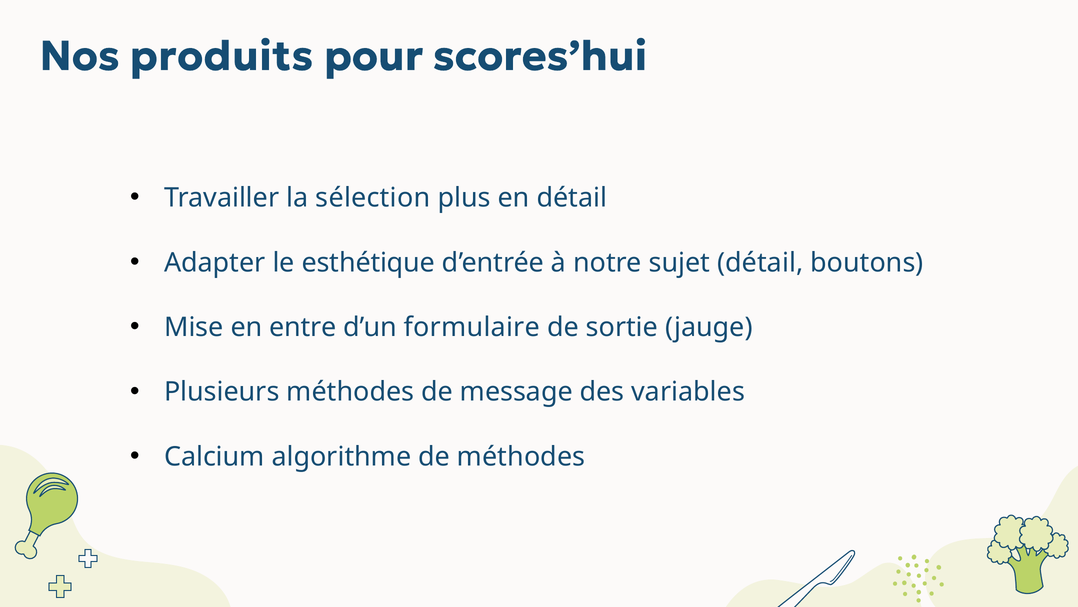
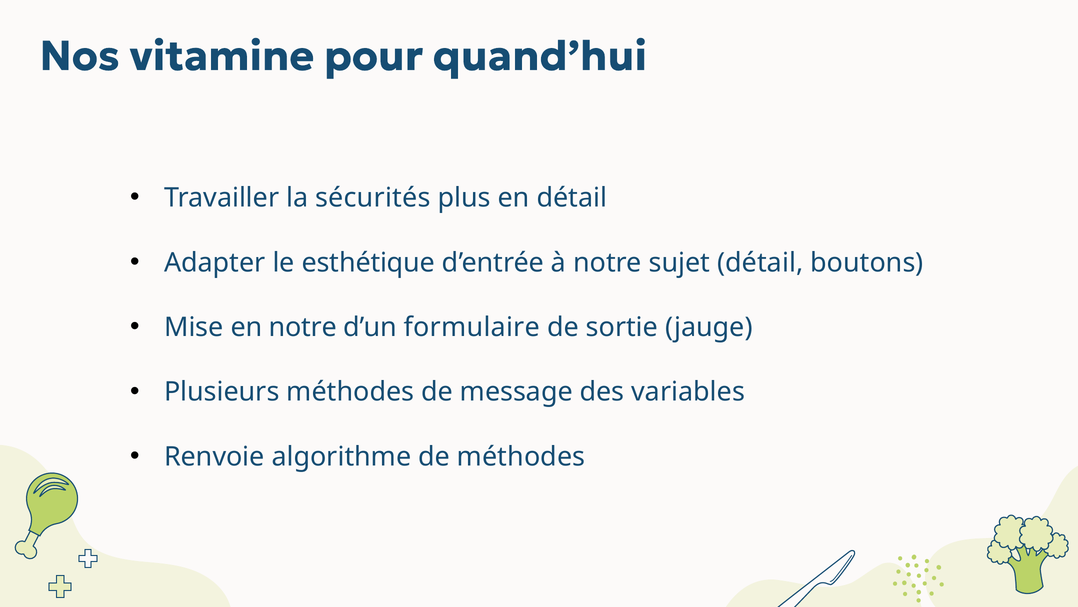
produits: produits -> vitamine
scores’hui: scores’hui -> quand’hui
sélection: sélection -> sécurités
en entre: entre -> notre
Calcium: Calcium -> Renvoie
